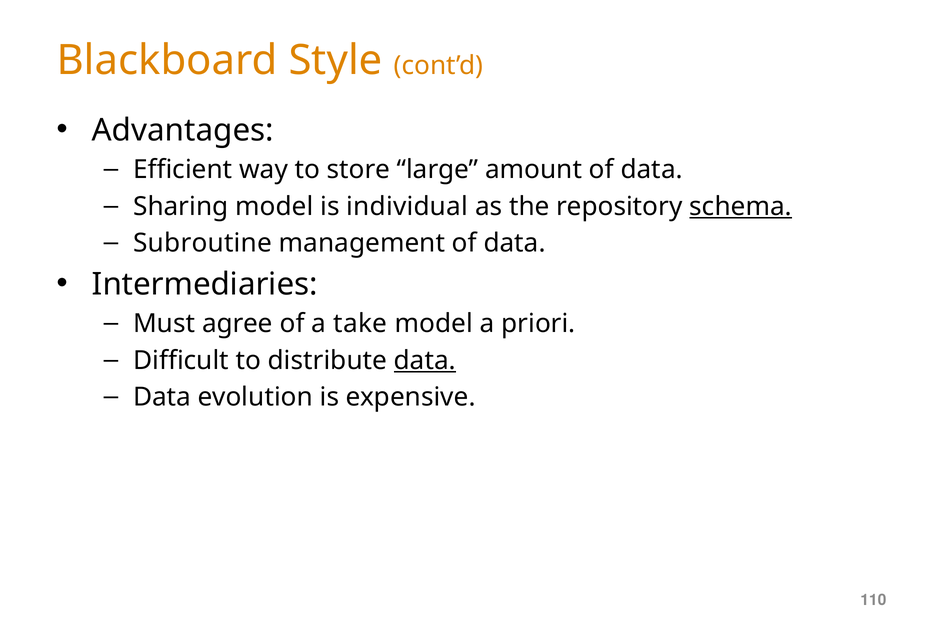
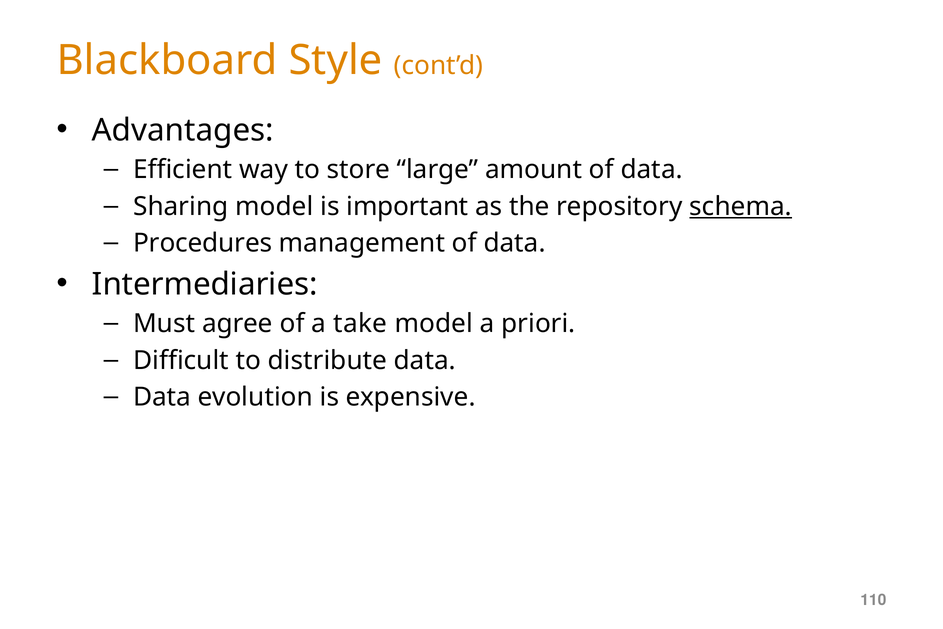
individual: individual -> important
Subroutine: Subroutine -> Procedures
data at (425, 360) underline: present -> none
